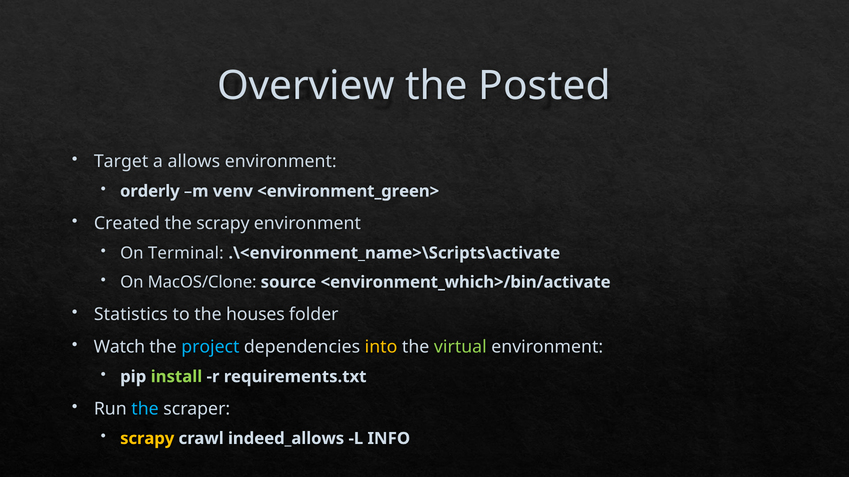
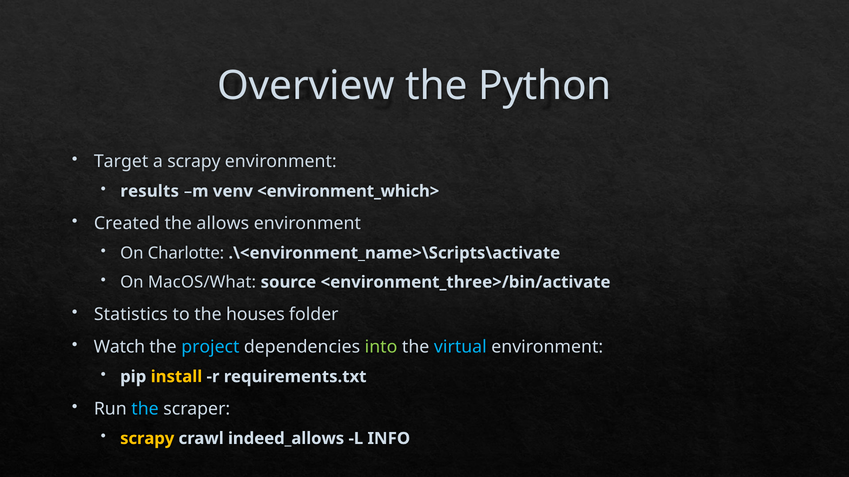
Posted: Posted -> Python
a allows: allows -> scrapy
orderly: orderly -> results
<environment_green>: <environment_green> -> <environment_which>
the scrapy: scrapy -> allows
Terminal: Terminal -> Charlotte
MacOS/Clone: MacOS/Clone -> MacOS/What
<environment_which>/bin/activate: <environment_which>/bin/activate -> <environment_three>/bin/activate
into colour: yellow -> light green
virtual colour: light green -> light blue
install colour: light green -> yellow
